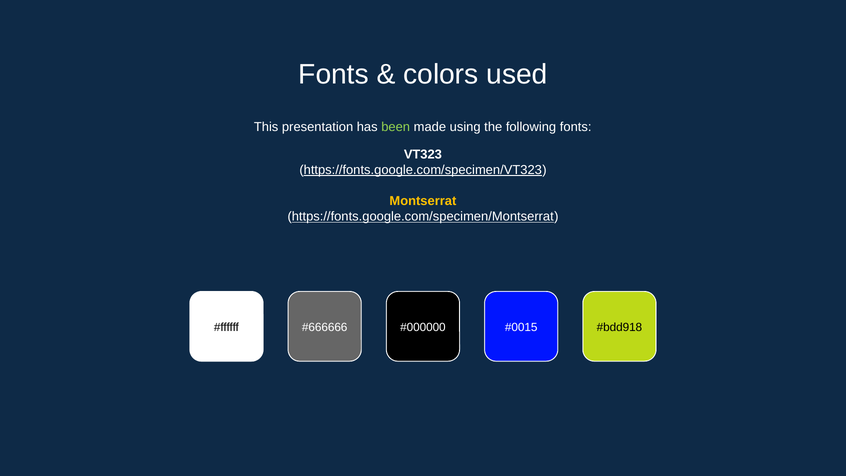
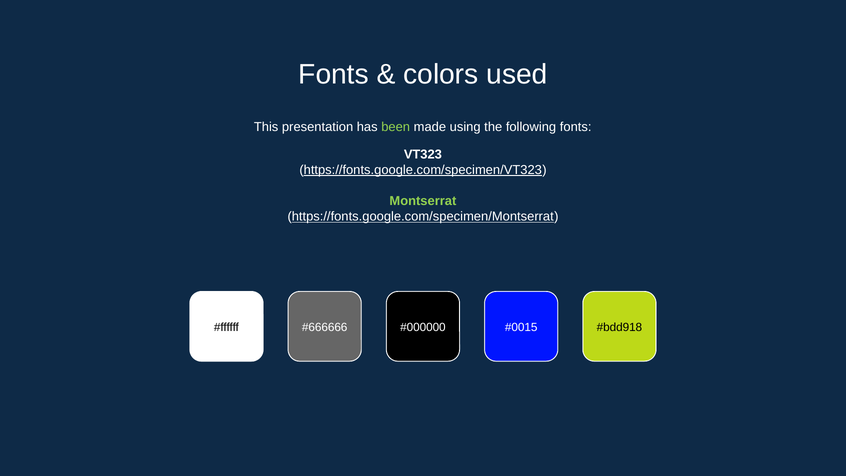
Montserrat colour: yellow -> light green
